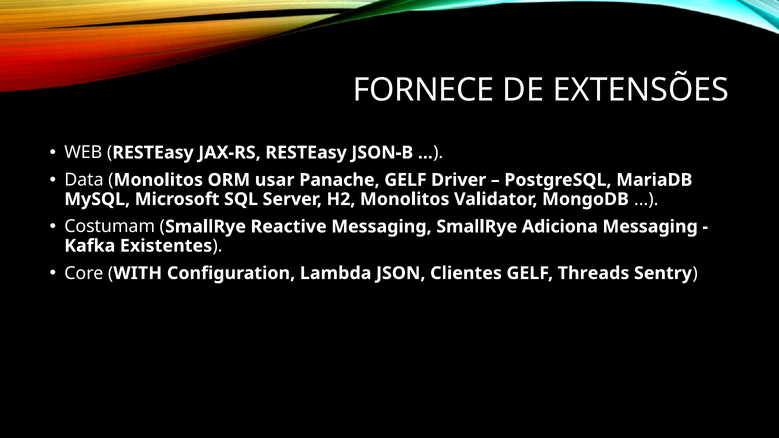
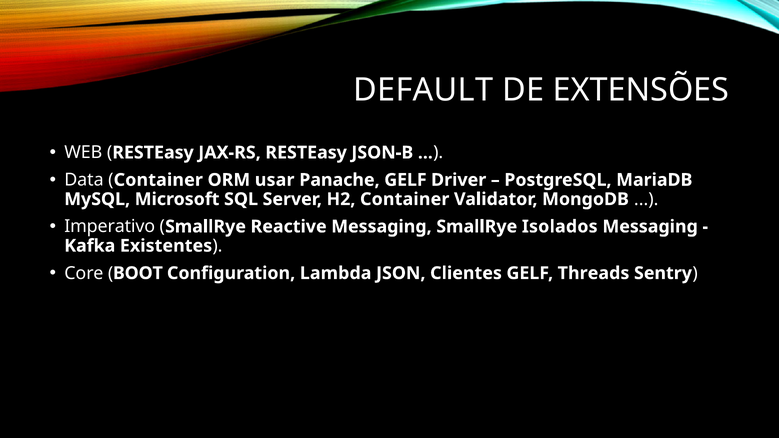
FORNECE: FORNECE -> DEFAULT
Monolitos at (158, 180): Monolitos -> Container
H2 Monolitos: Monolitos -> Container
Costumam: Costumam -> Imperativo
Adiciona: Adiciona -> Isolados
WITH: WITH -> BOOT
